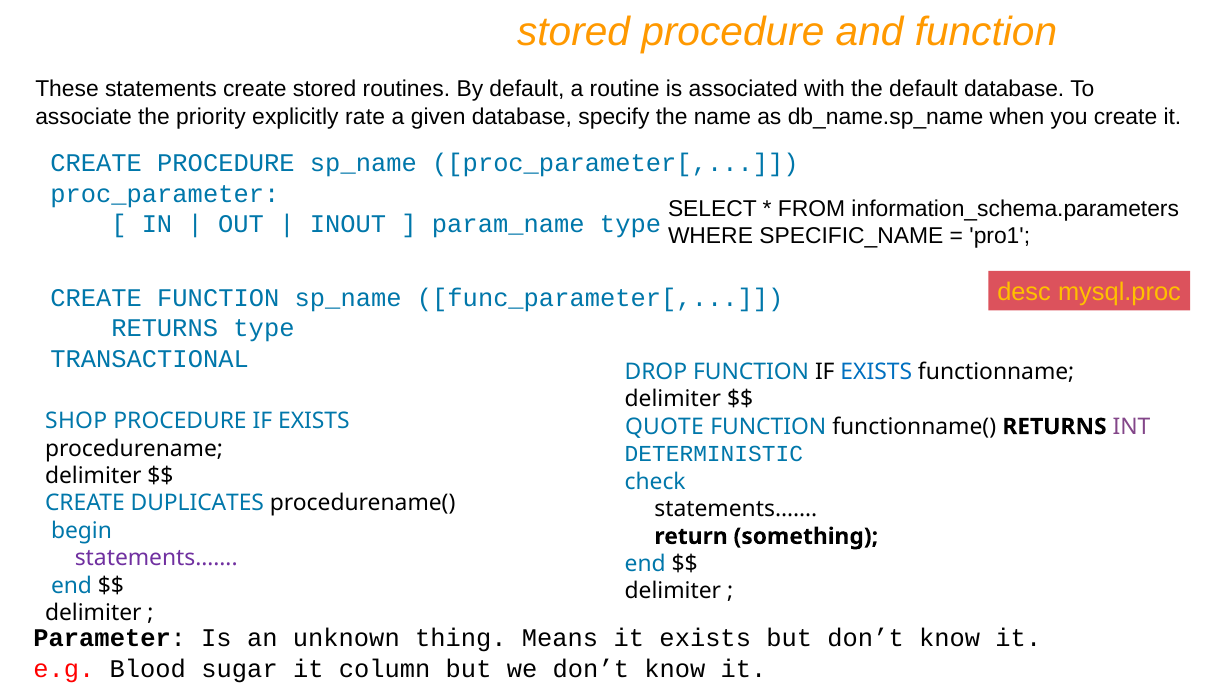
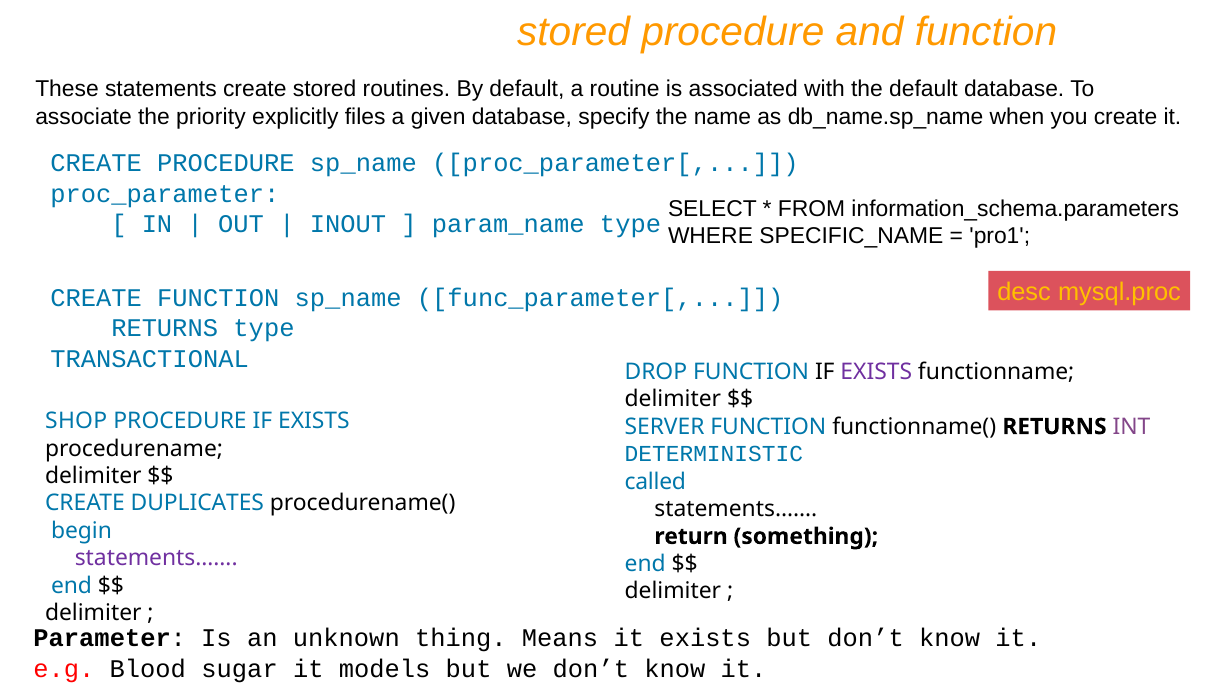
rate: rate -> files
EXISTS at (876, 372) colour: blue -> purple
QUOTE: QUOTE -> SERVER
check: check -> called
column: column -> models
